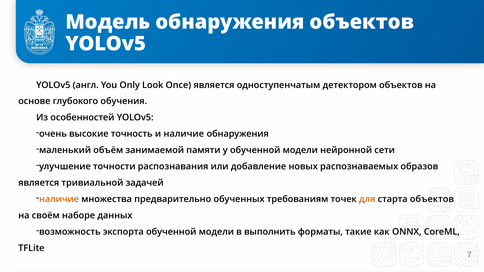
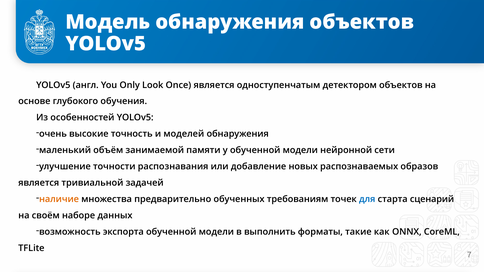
и наличие: наличие -> моделей
для colour: orange -> blue
старта объектов: объектов -> сценарий
